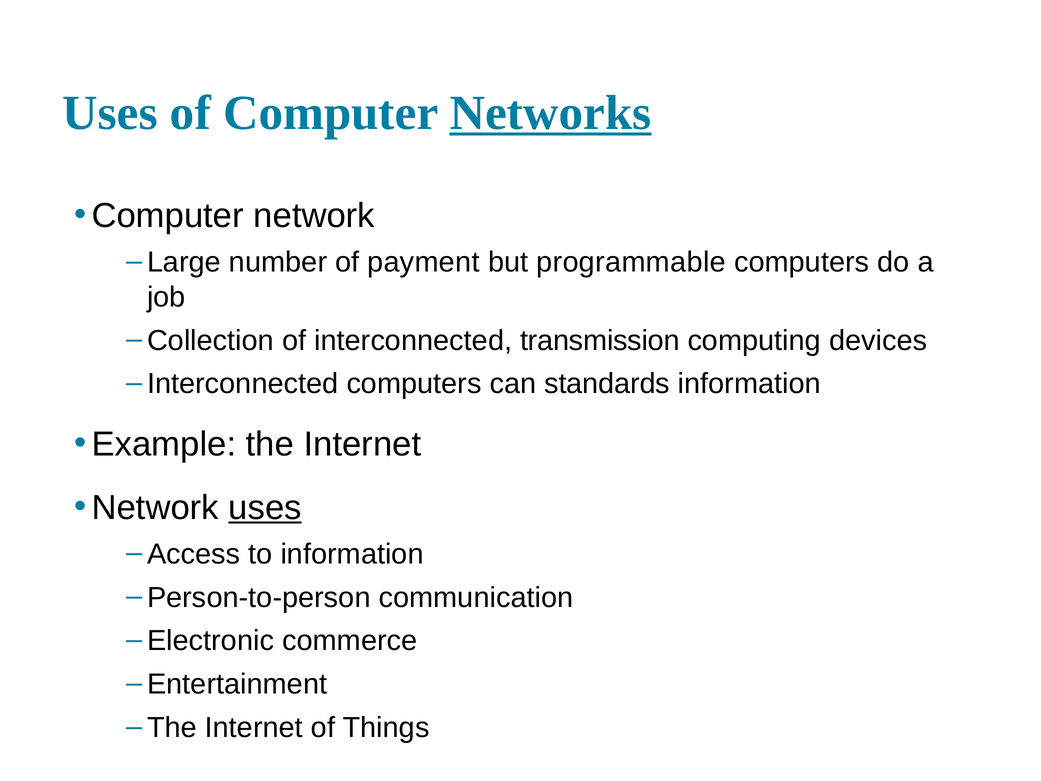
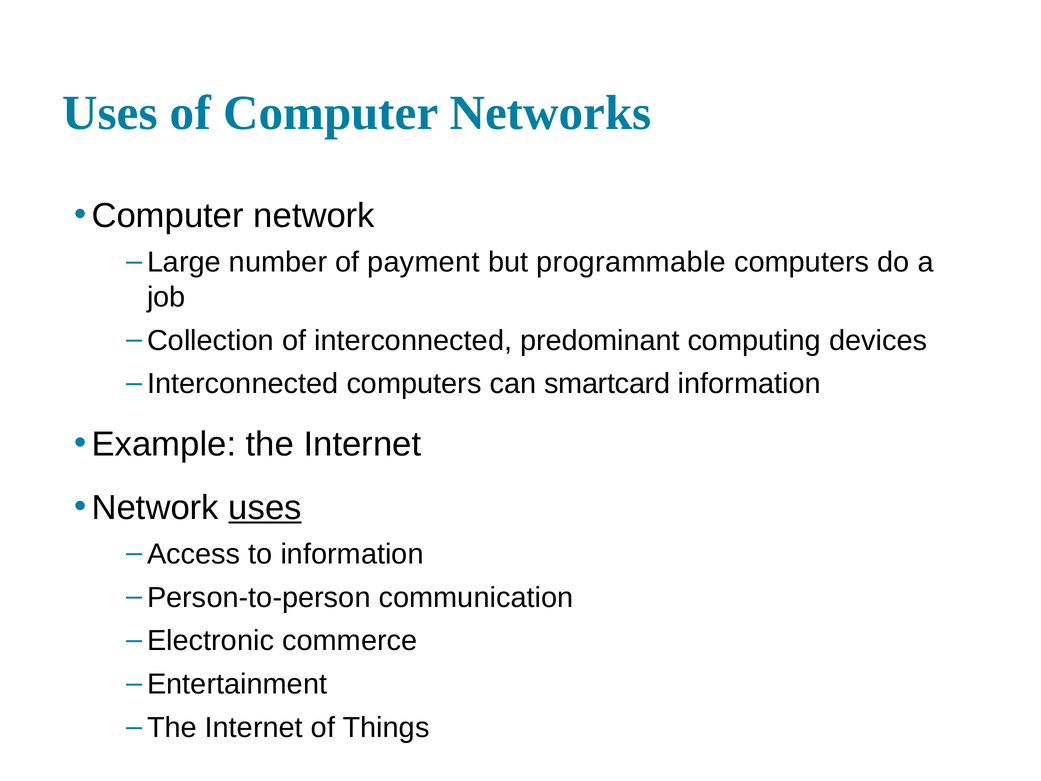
Networks underline: present -> none
transmission: transmission -> predominant
standards: standards -> smartcard
